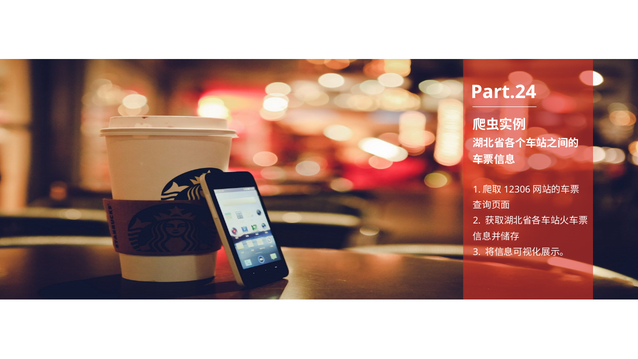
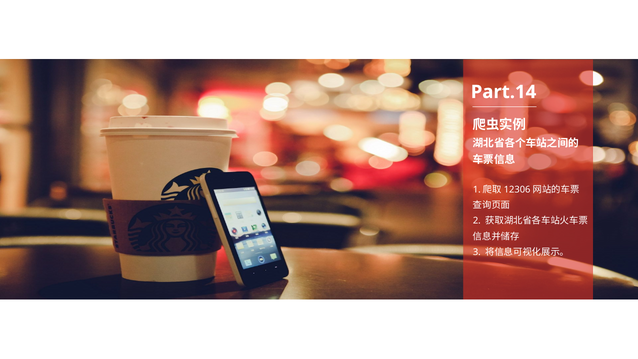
Part.24: Part.24 -> Part.14
